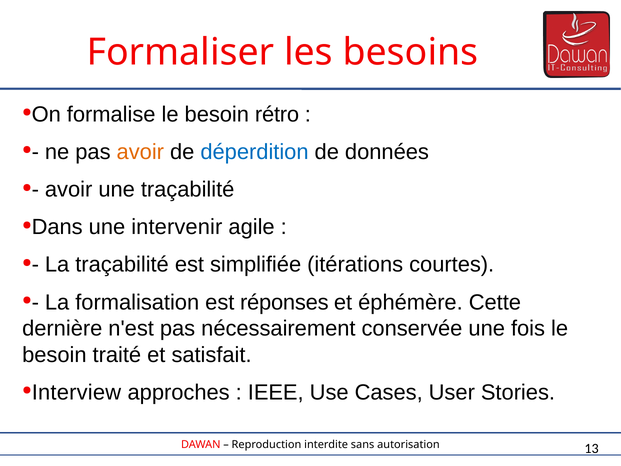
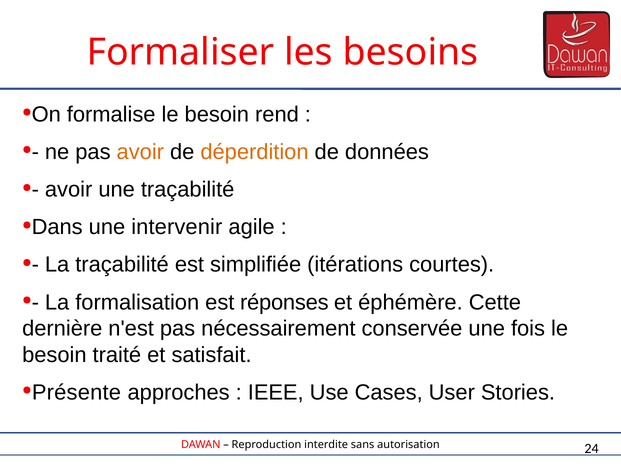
rétro: rétro -> rend
déperdition colour: blue -> orange
Interview: Interview -> Présente
13: 13 -> 24
